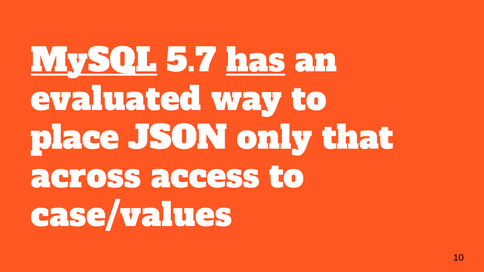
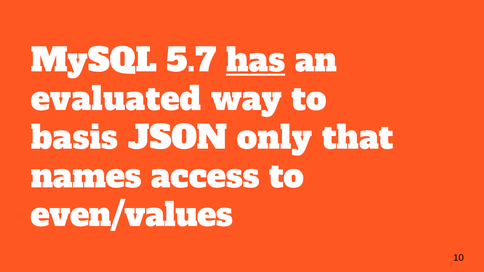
MySQL underline: present -> none
place: place -> basis
across: across -> names
case/values: case/values -> even/values
